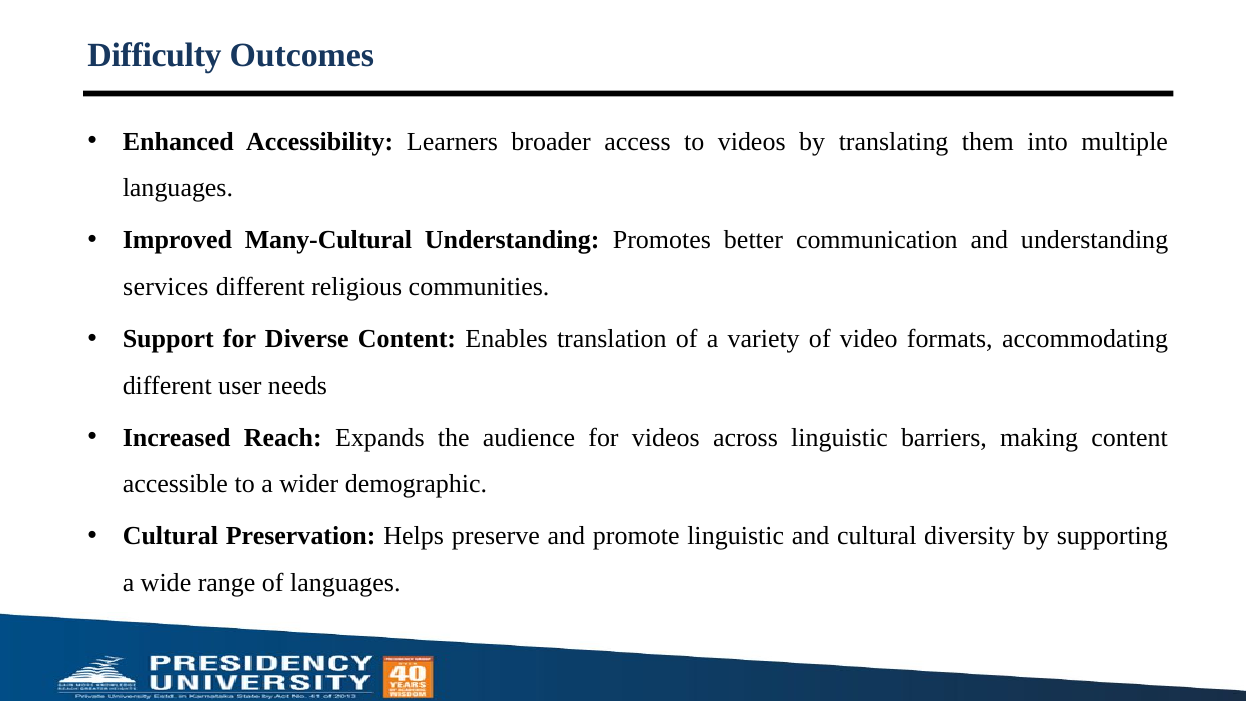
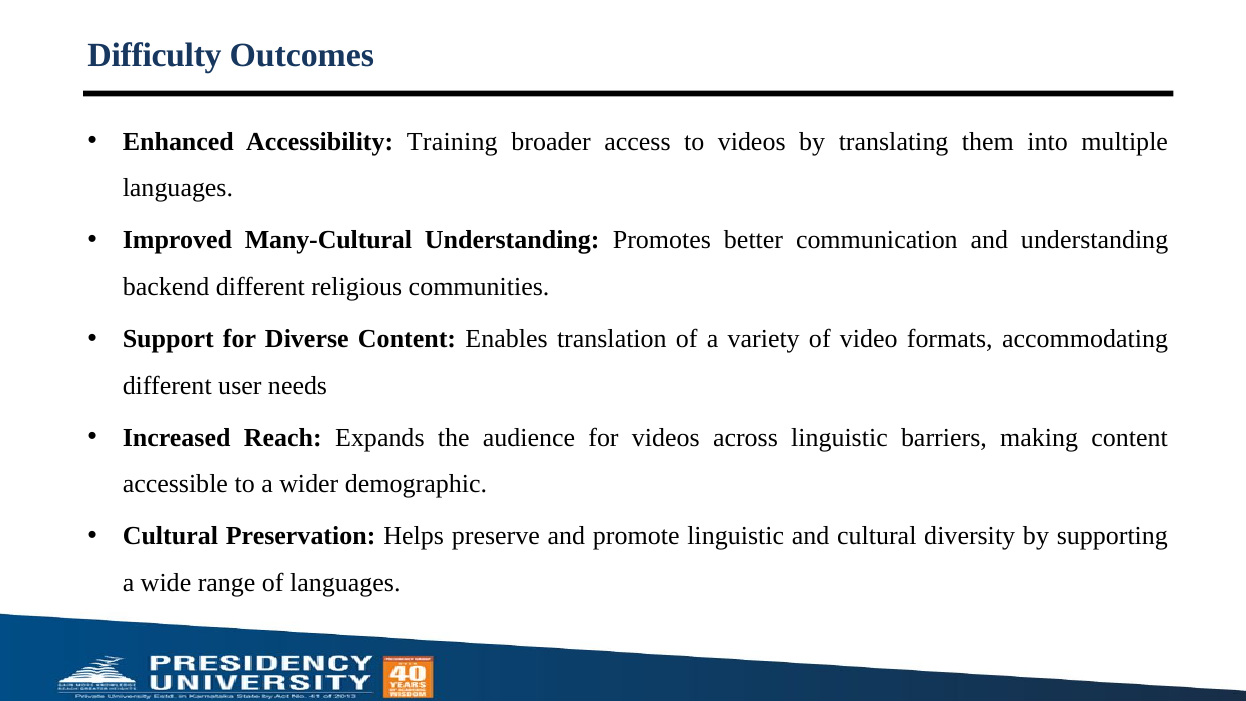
Learners: Learners -> Training
services: services -> backend
